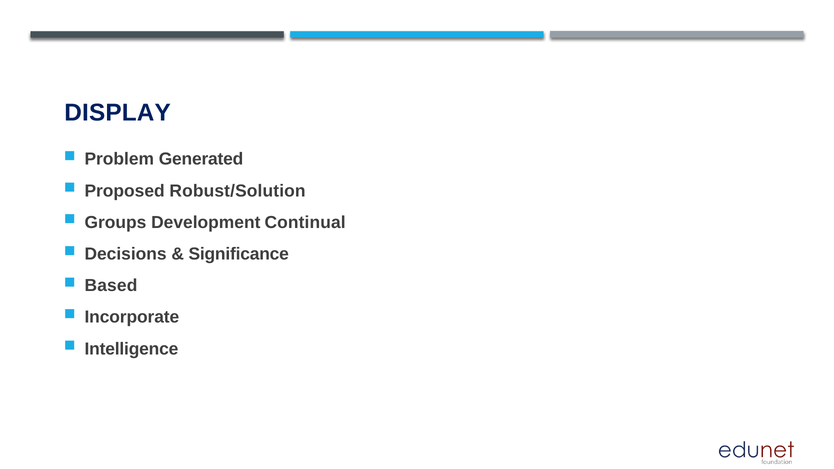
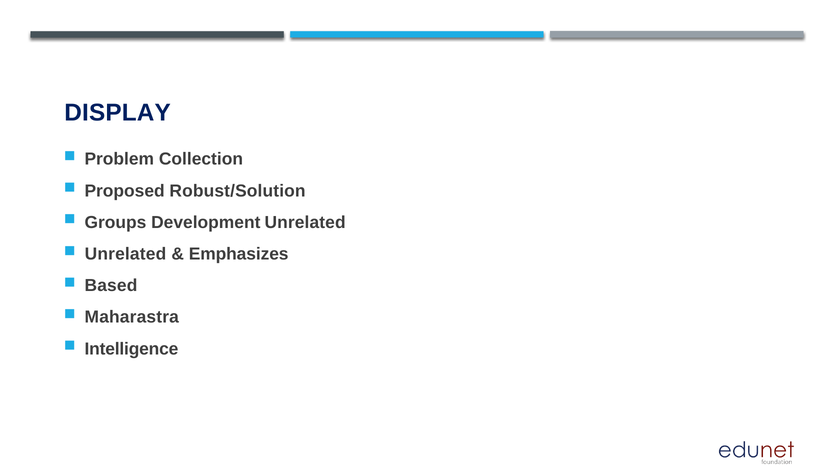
Generated: Generated -> Collection
Development Continual: Continual -> Unrelated
Decisions at (126, 254): Decisions -> Unrelated
Significance: Significance -> Emphasizes
Incorporate: Incorporate -> Maharastra
